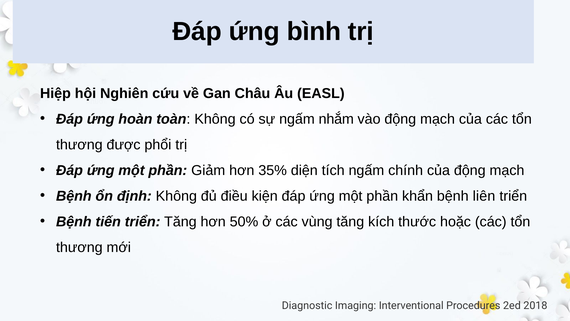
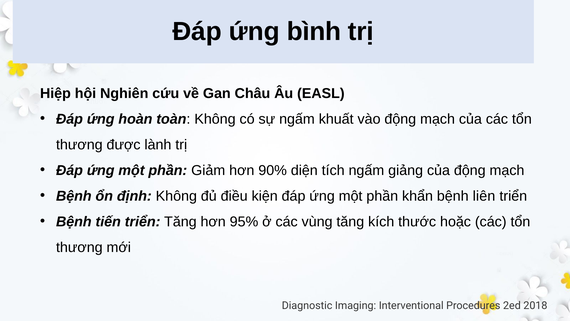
nhắm: nhắm -> khuất
phổi: phổi -> lành
35%: 35% -> 90%
chính: chính -> giảng
50%: 50% -> 95%
